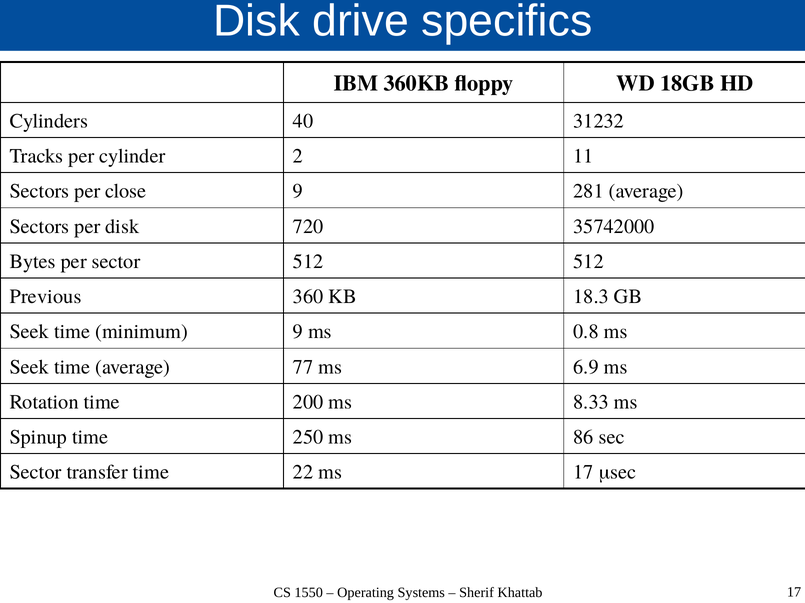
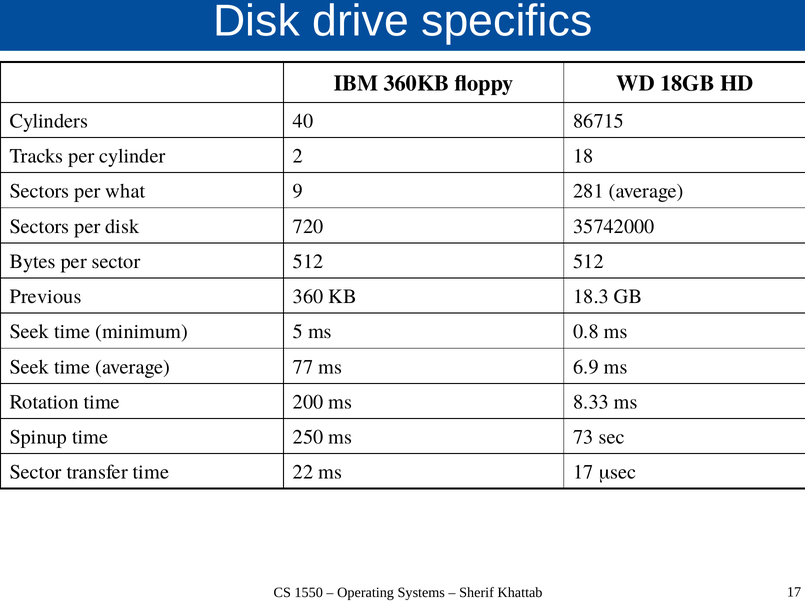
31232: 31232 -> 86715
11: 11 -> 18
close: close -> what
minimum 9: 9 -> 5
86: 86 -> 73
